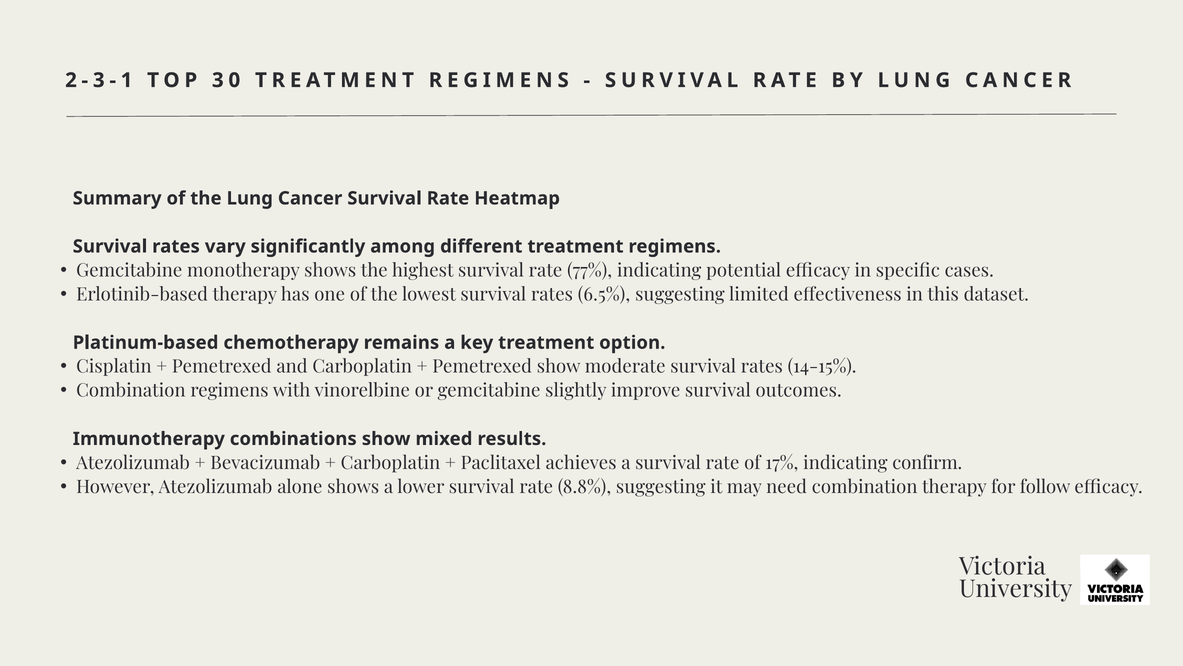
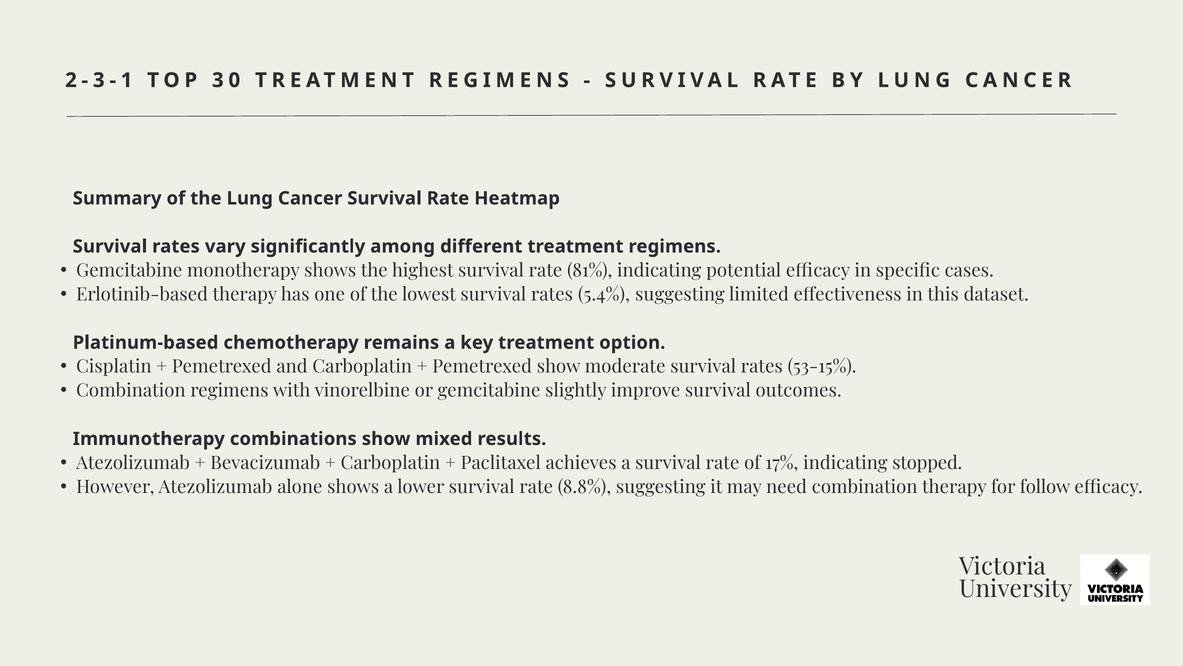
77%: 77% -> 81%
6.5%: 6.5% -> 5.4%
14-15%: 14-15% -> 53-15%
confirm: confirm -> stopped
